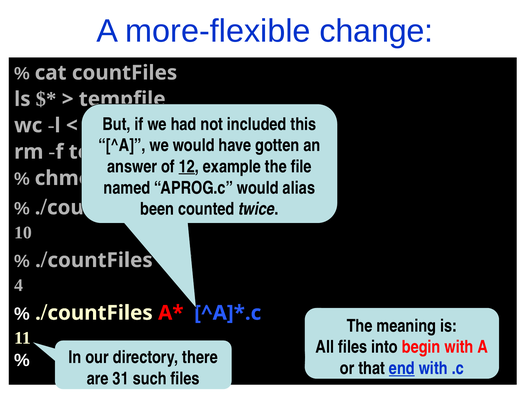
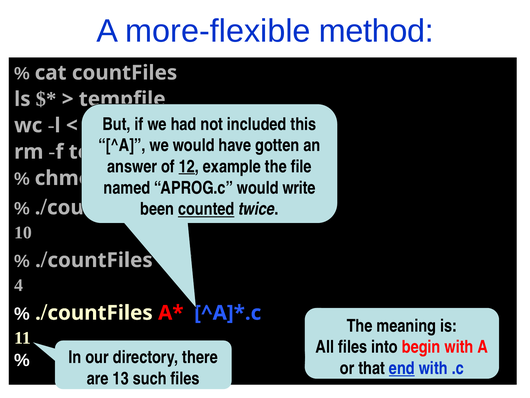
change: change -> method
alias: alias -> write
counted underline: none -> present
31: 31 -> 13
